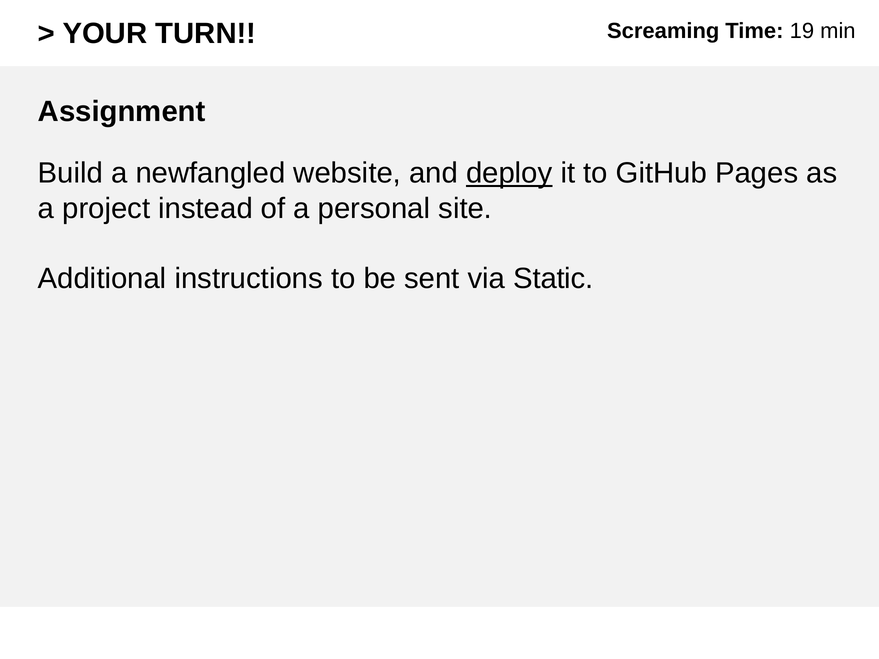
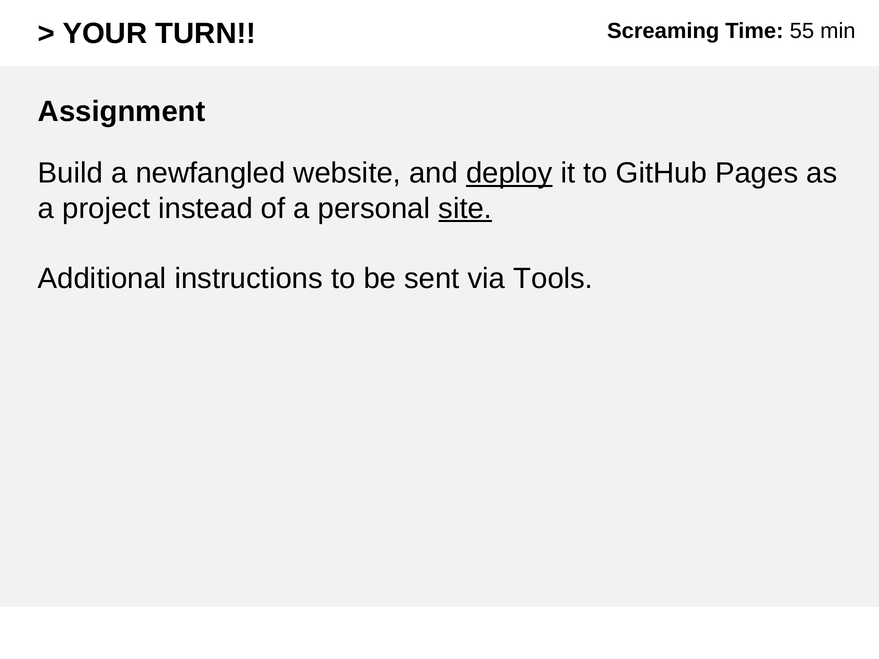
19: 19 -> 55
site underline: none -> present
Static: Static -> Tools
